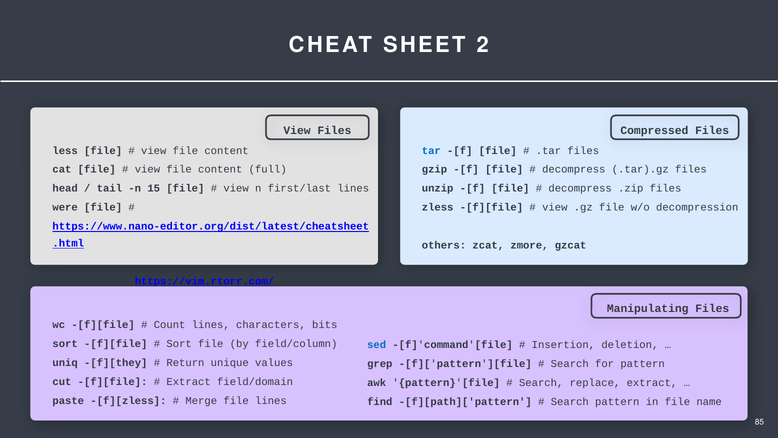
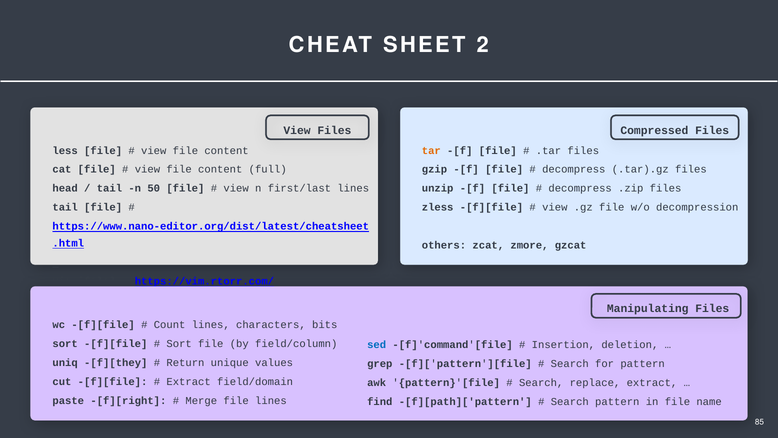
tar colour: blue -> orange
15: 15 -> 50
were at (65, 207): were -> tail
-[f][zless: -[f][zless -> -[f][right
